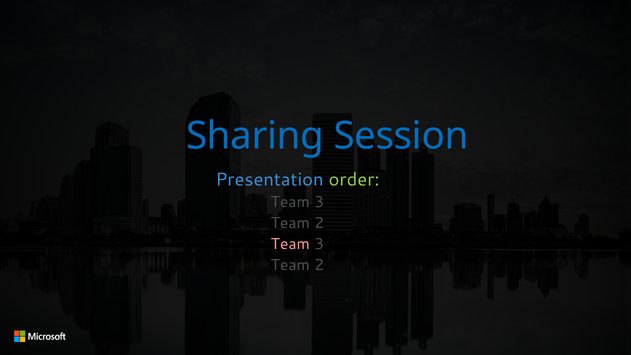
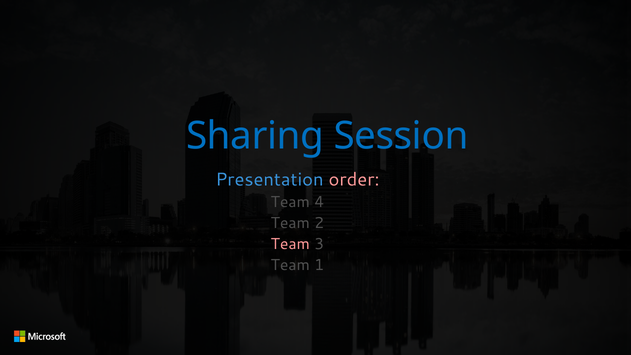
order colour: light green -> pink
3 at (319, 202): 3 -> 4
2 at (319, 265): 2 -> 1
